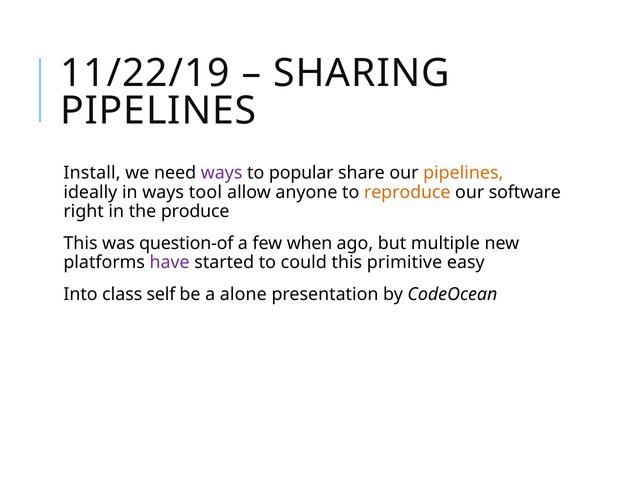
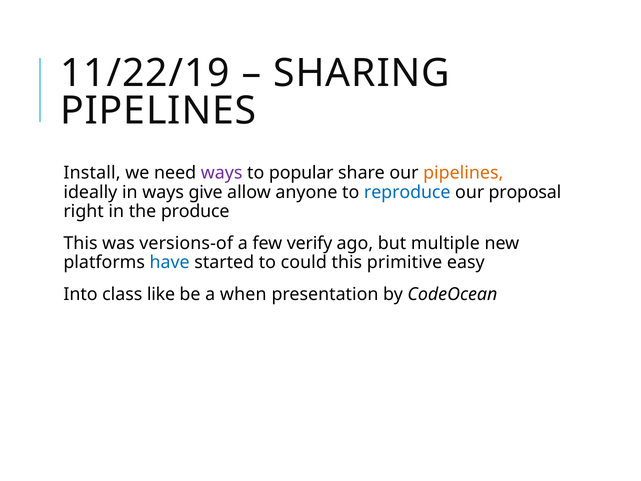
tool: tool -> give
reproduce colour: orange -> blue
software: software -> proposal
question-of: question-of -> versions-of
when: when -> verify
have colour: purple -> blue
self: self -> like
alone: alone -> when
